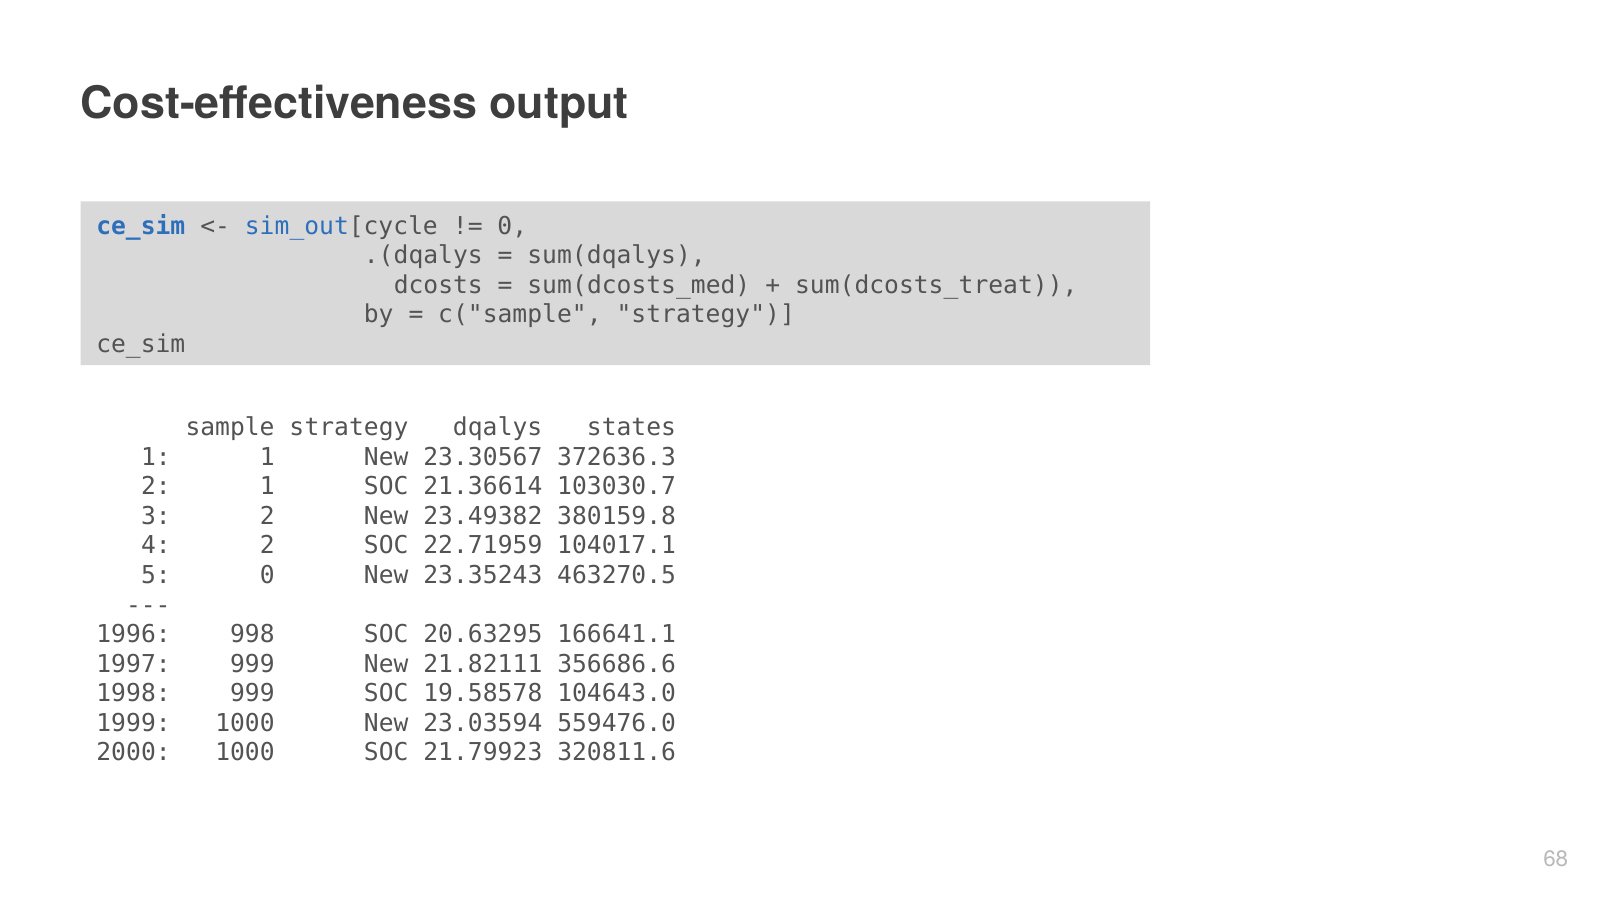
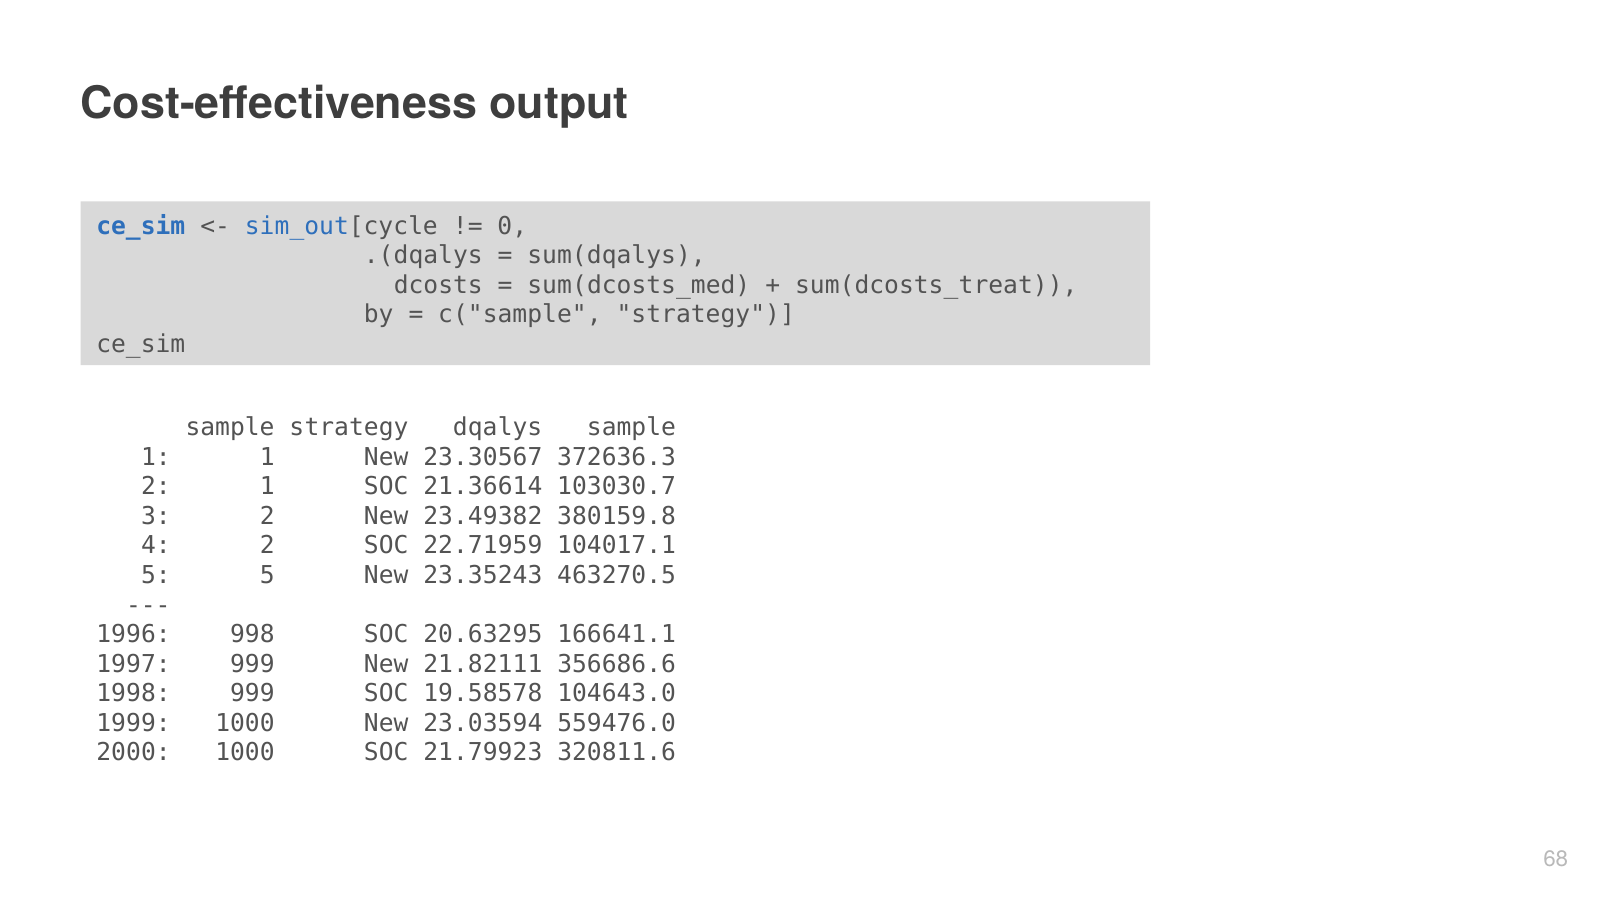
dqalys states: states -> sample
5 0: 0 -> 5
